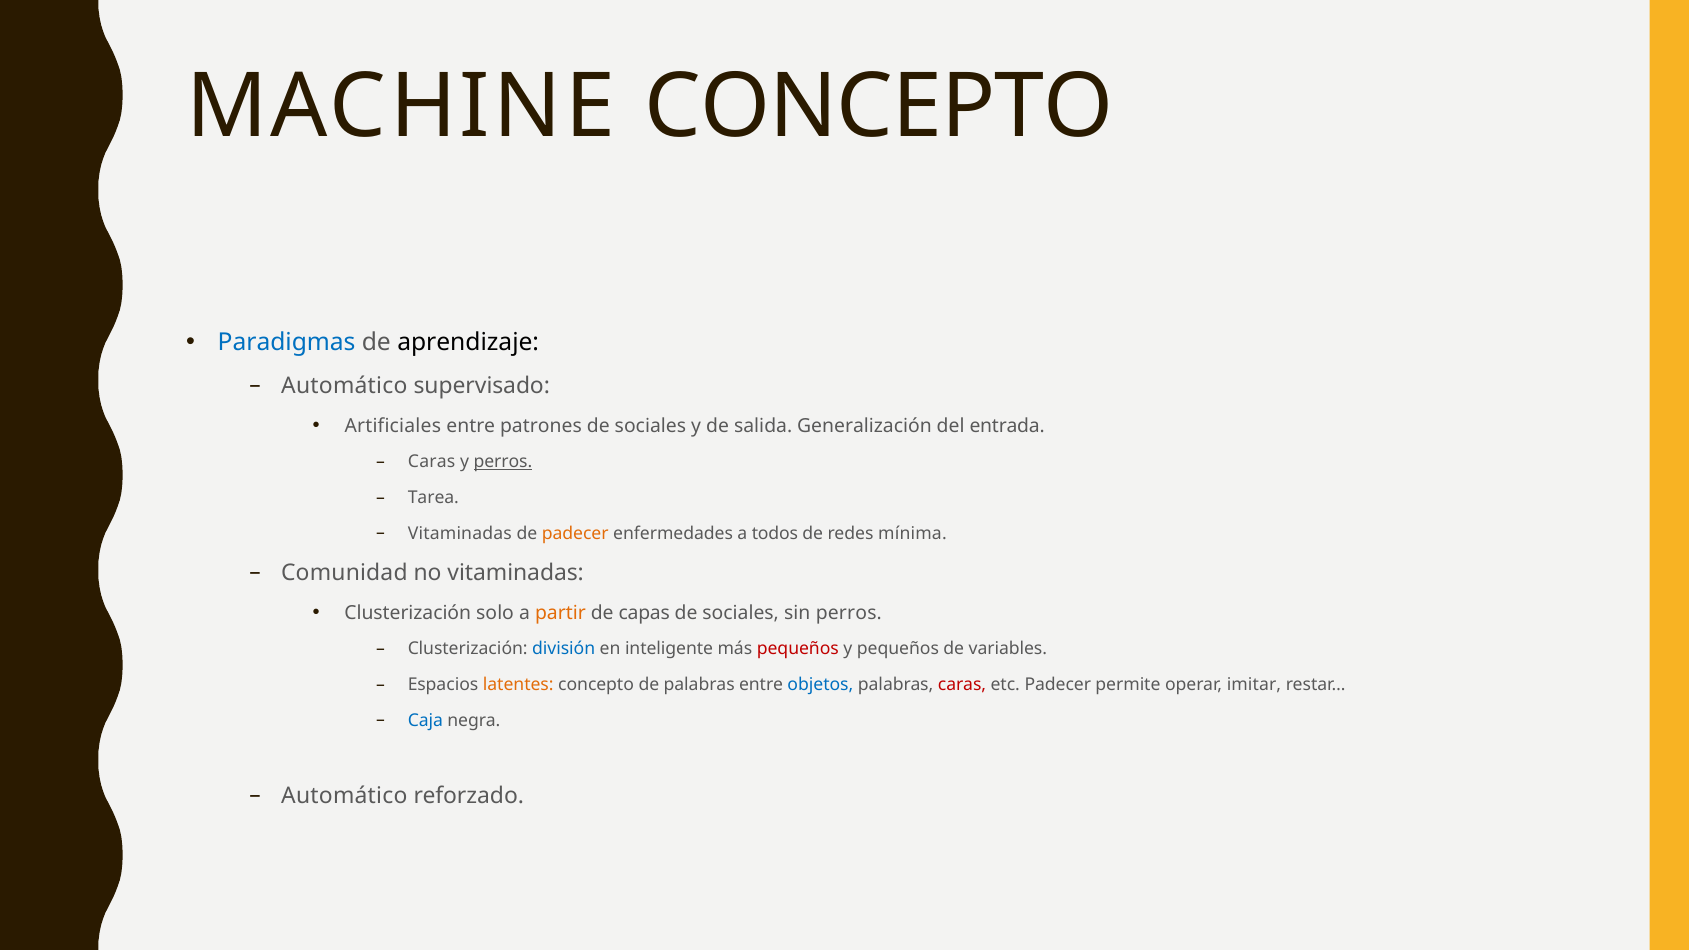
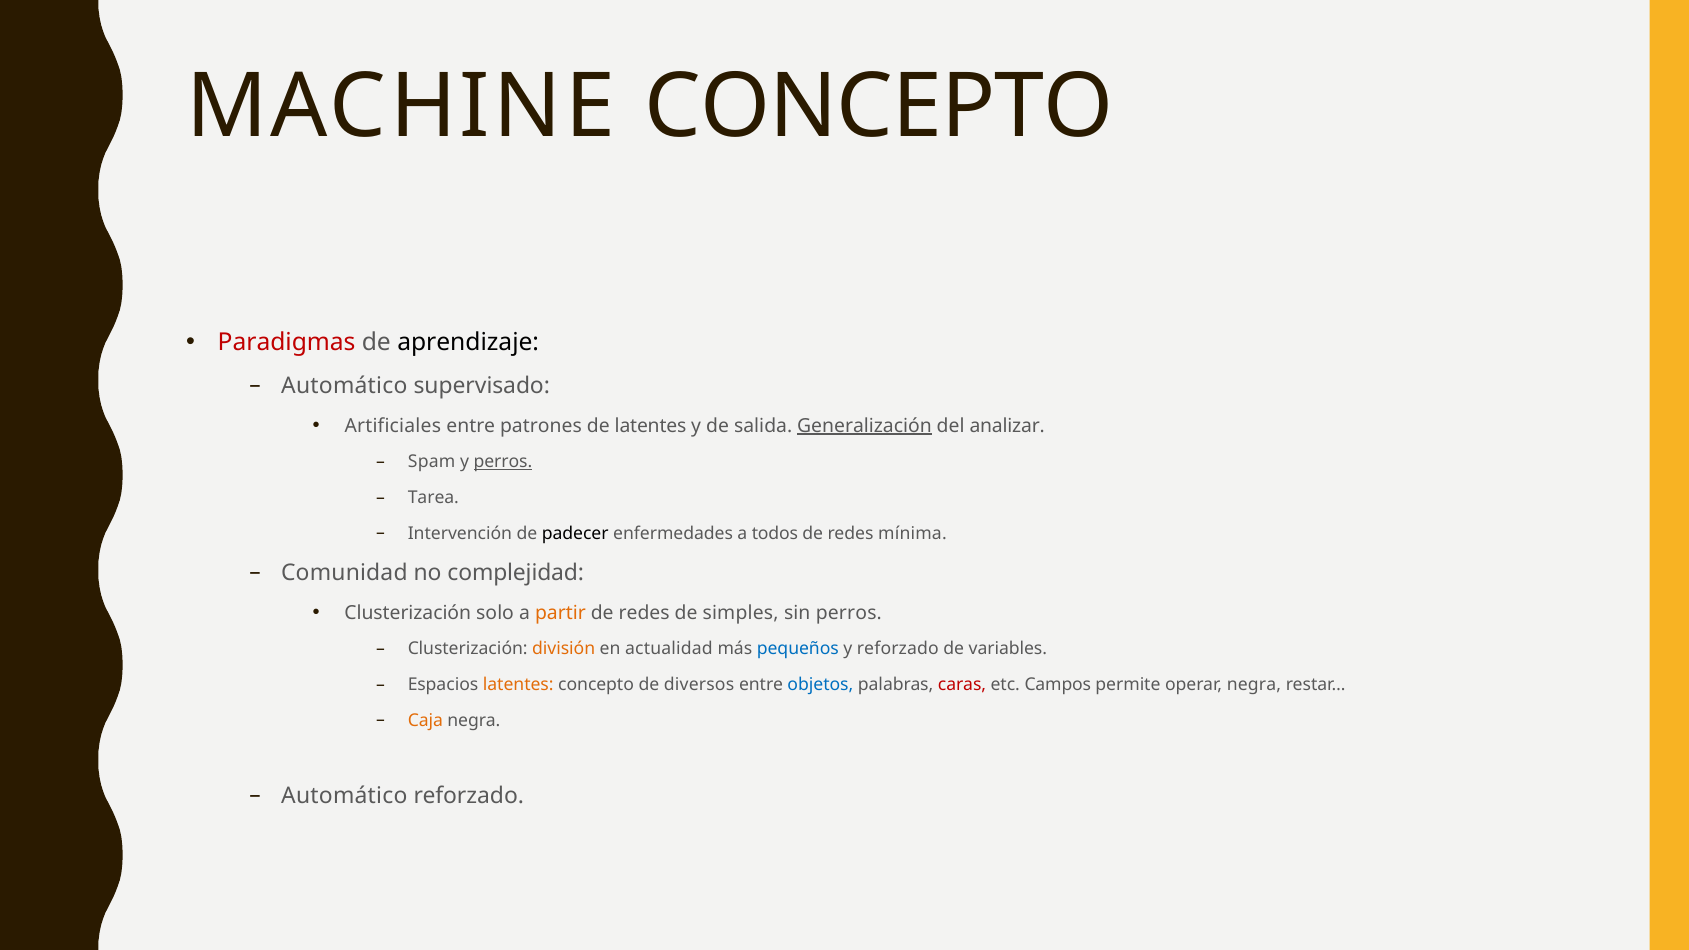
Paradigmas colour: blue -> red
sociales at (650, 426): sociales -> latentes
Generalización underline: none -> present
entrada: entrada -> analizar
Caras at (432, 462): Caras -> Spam
Vitaminadas at (460, 533): Vitaminadas -> Intervención
padecer at (575, 533) colour: orange -> black
no vitaminadas: vitaminadas -> complejidad
capas at (644, 613): capas -> redes
sociales at (741, 613): sociales -> simples
división colour: blue -> orange
inteligente: inteligente -> actualidad
pequeños at (798, 649) colour: red -> blue
y pequeños: pequeños -> reforzado
de palabras: palabras -> diversos
etc Padecer: Padecer -> Campos
operar imitar: imitar -> negra
Caja colour: blue -> orange
